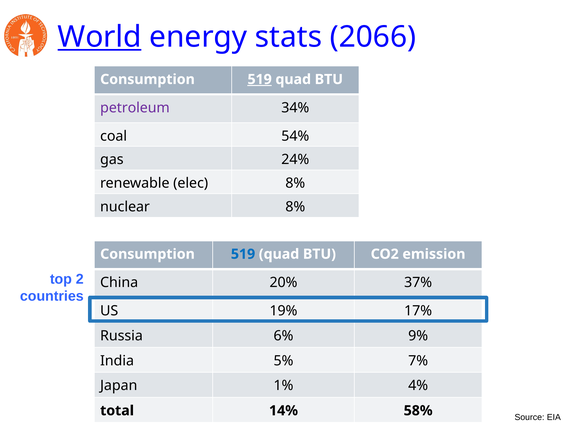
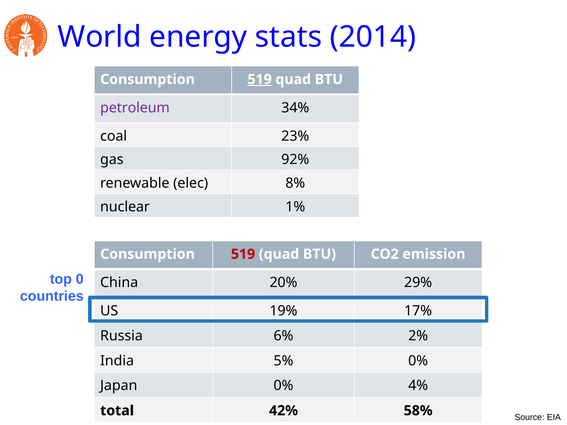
World underline: present -> none
2066: 2066 -> 2014
54%: 54% -> 23%
24%: 24% -> 92%
nuclear 8%: 8% -> 1%
519 at (243, 254) colour: blue -> red
2: 2 -> 0
37%: 37% -> 29%
9%: 9% -> 2%
5% 7%: 7% -> 0%
Japan 1%: 1% -> 0%
14%: 14% -> 42%
